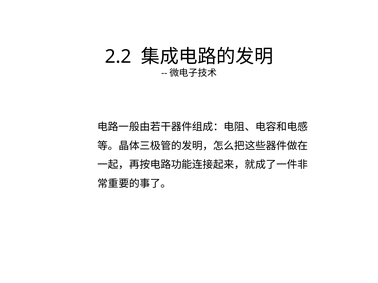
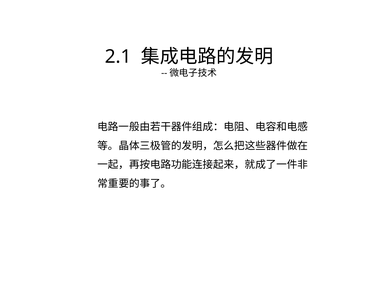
2.2: 2.2 -> 2.1
